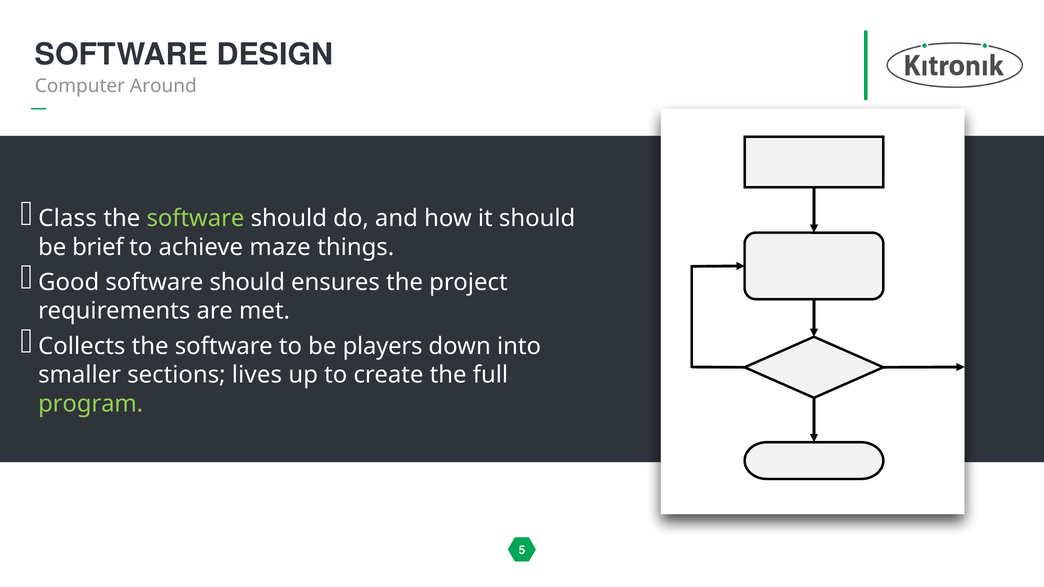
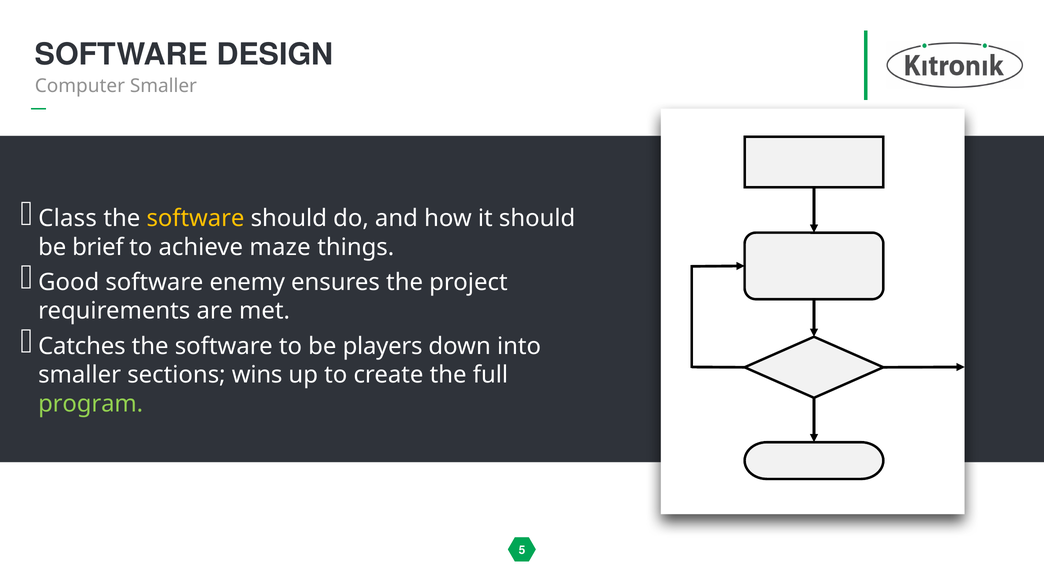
Computer Around: Around -> Smaller
software at (196, 219) colour: light green -> yellow
Good software should: should -> enemy
Collects: Collects -> Catches
lives: lives -> wins
